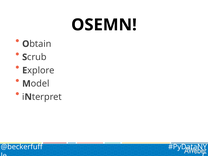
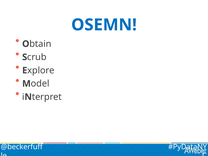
OSEMN colour: black -> blue
